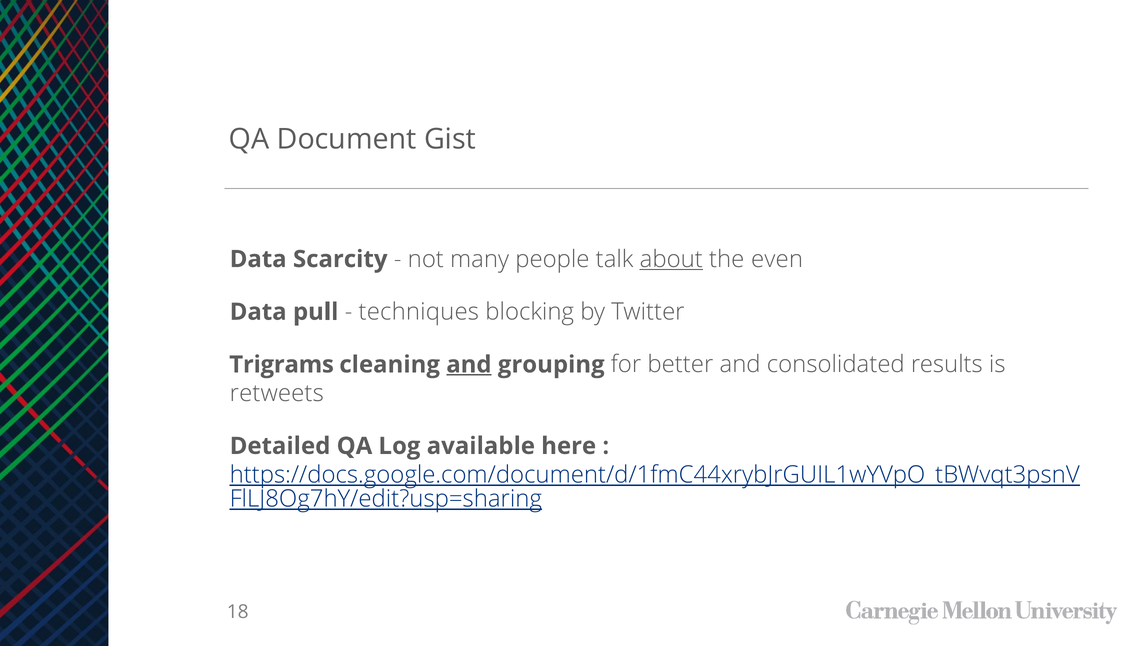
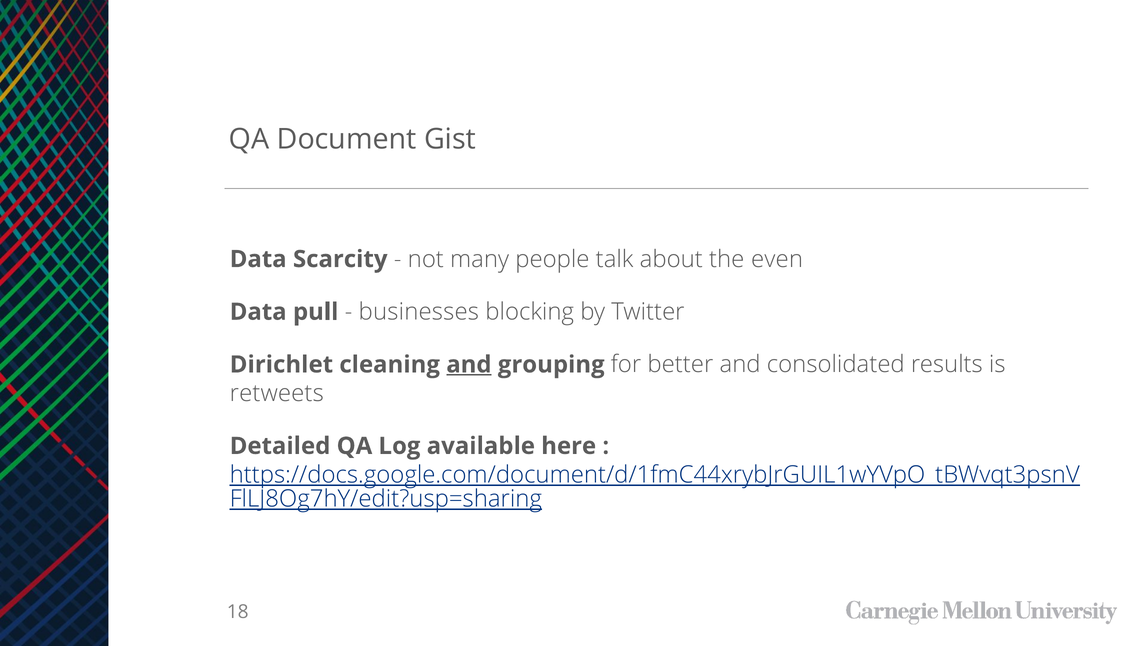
about underline: present -> none
techniques: techniques -> businesses
Trigrams: Trigrams -> Dirichlet
